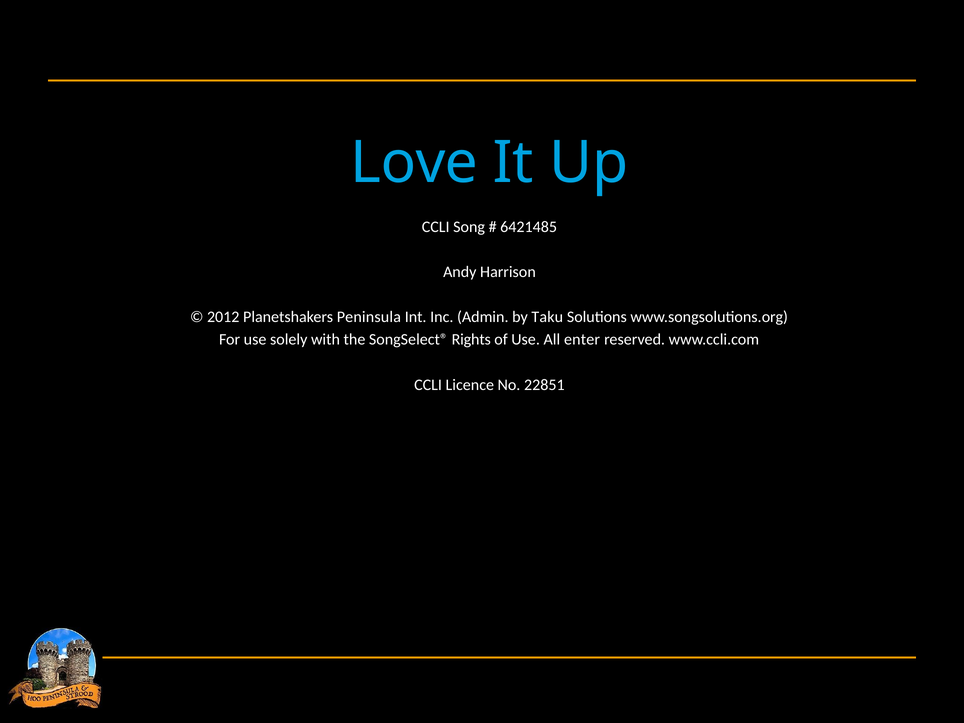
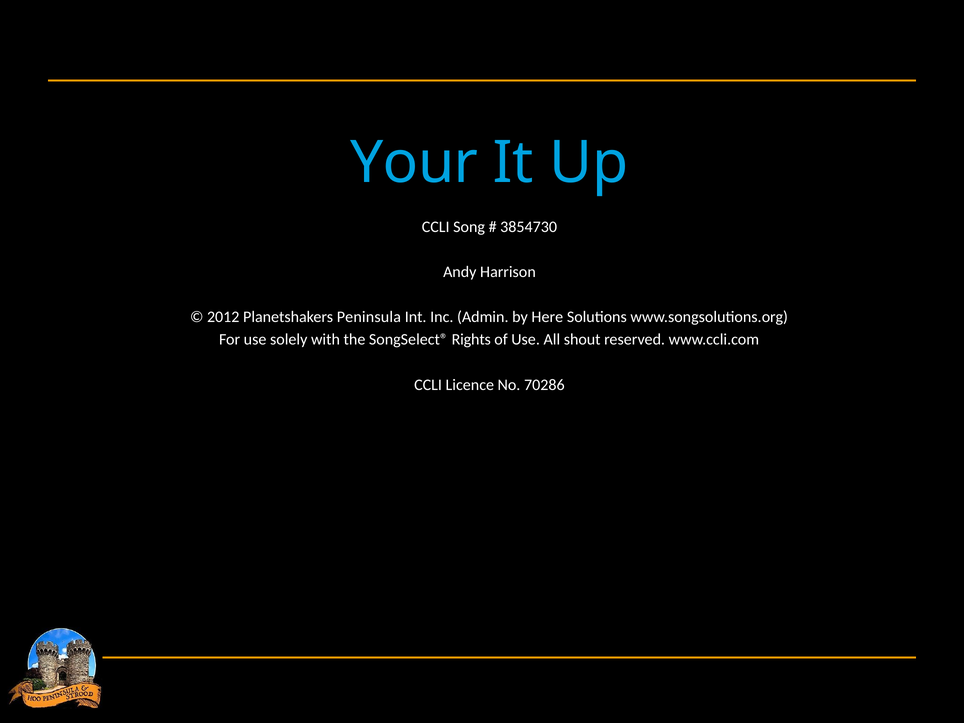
Love: Love -> Your
6421485: 6421485 -> 3854730
Taku: Taku -> Here
enter: enter -> shout
22851: 22851 -> 70286
